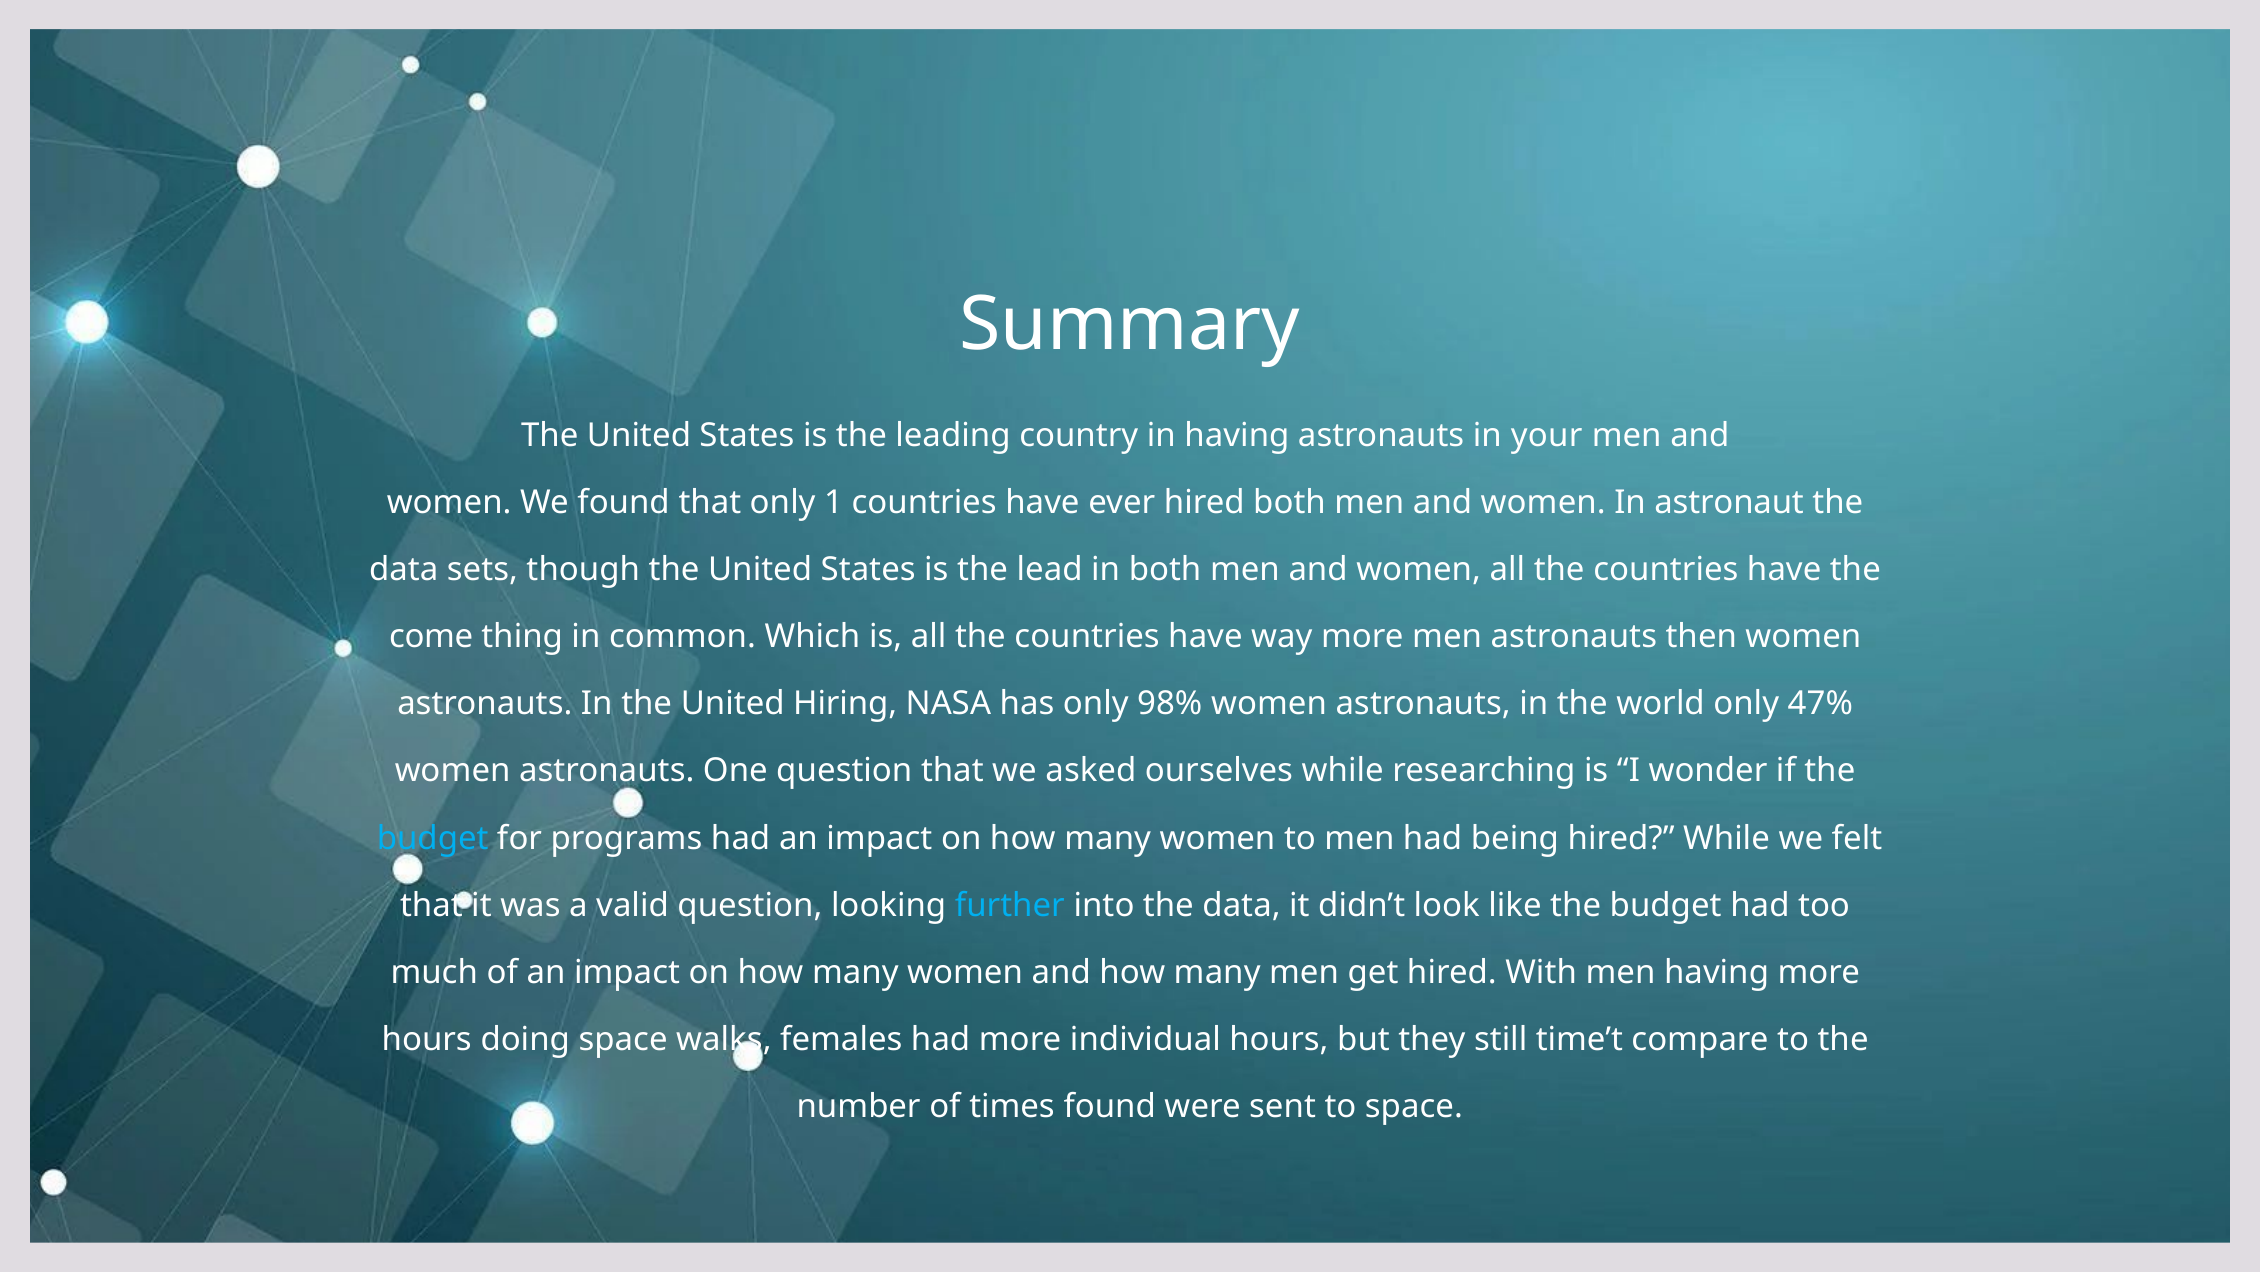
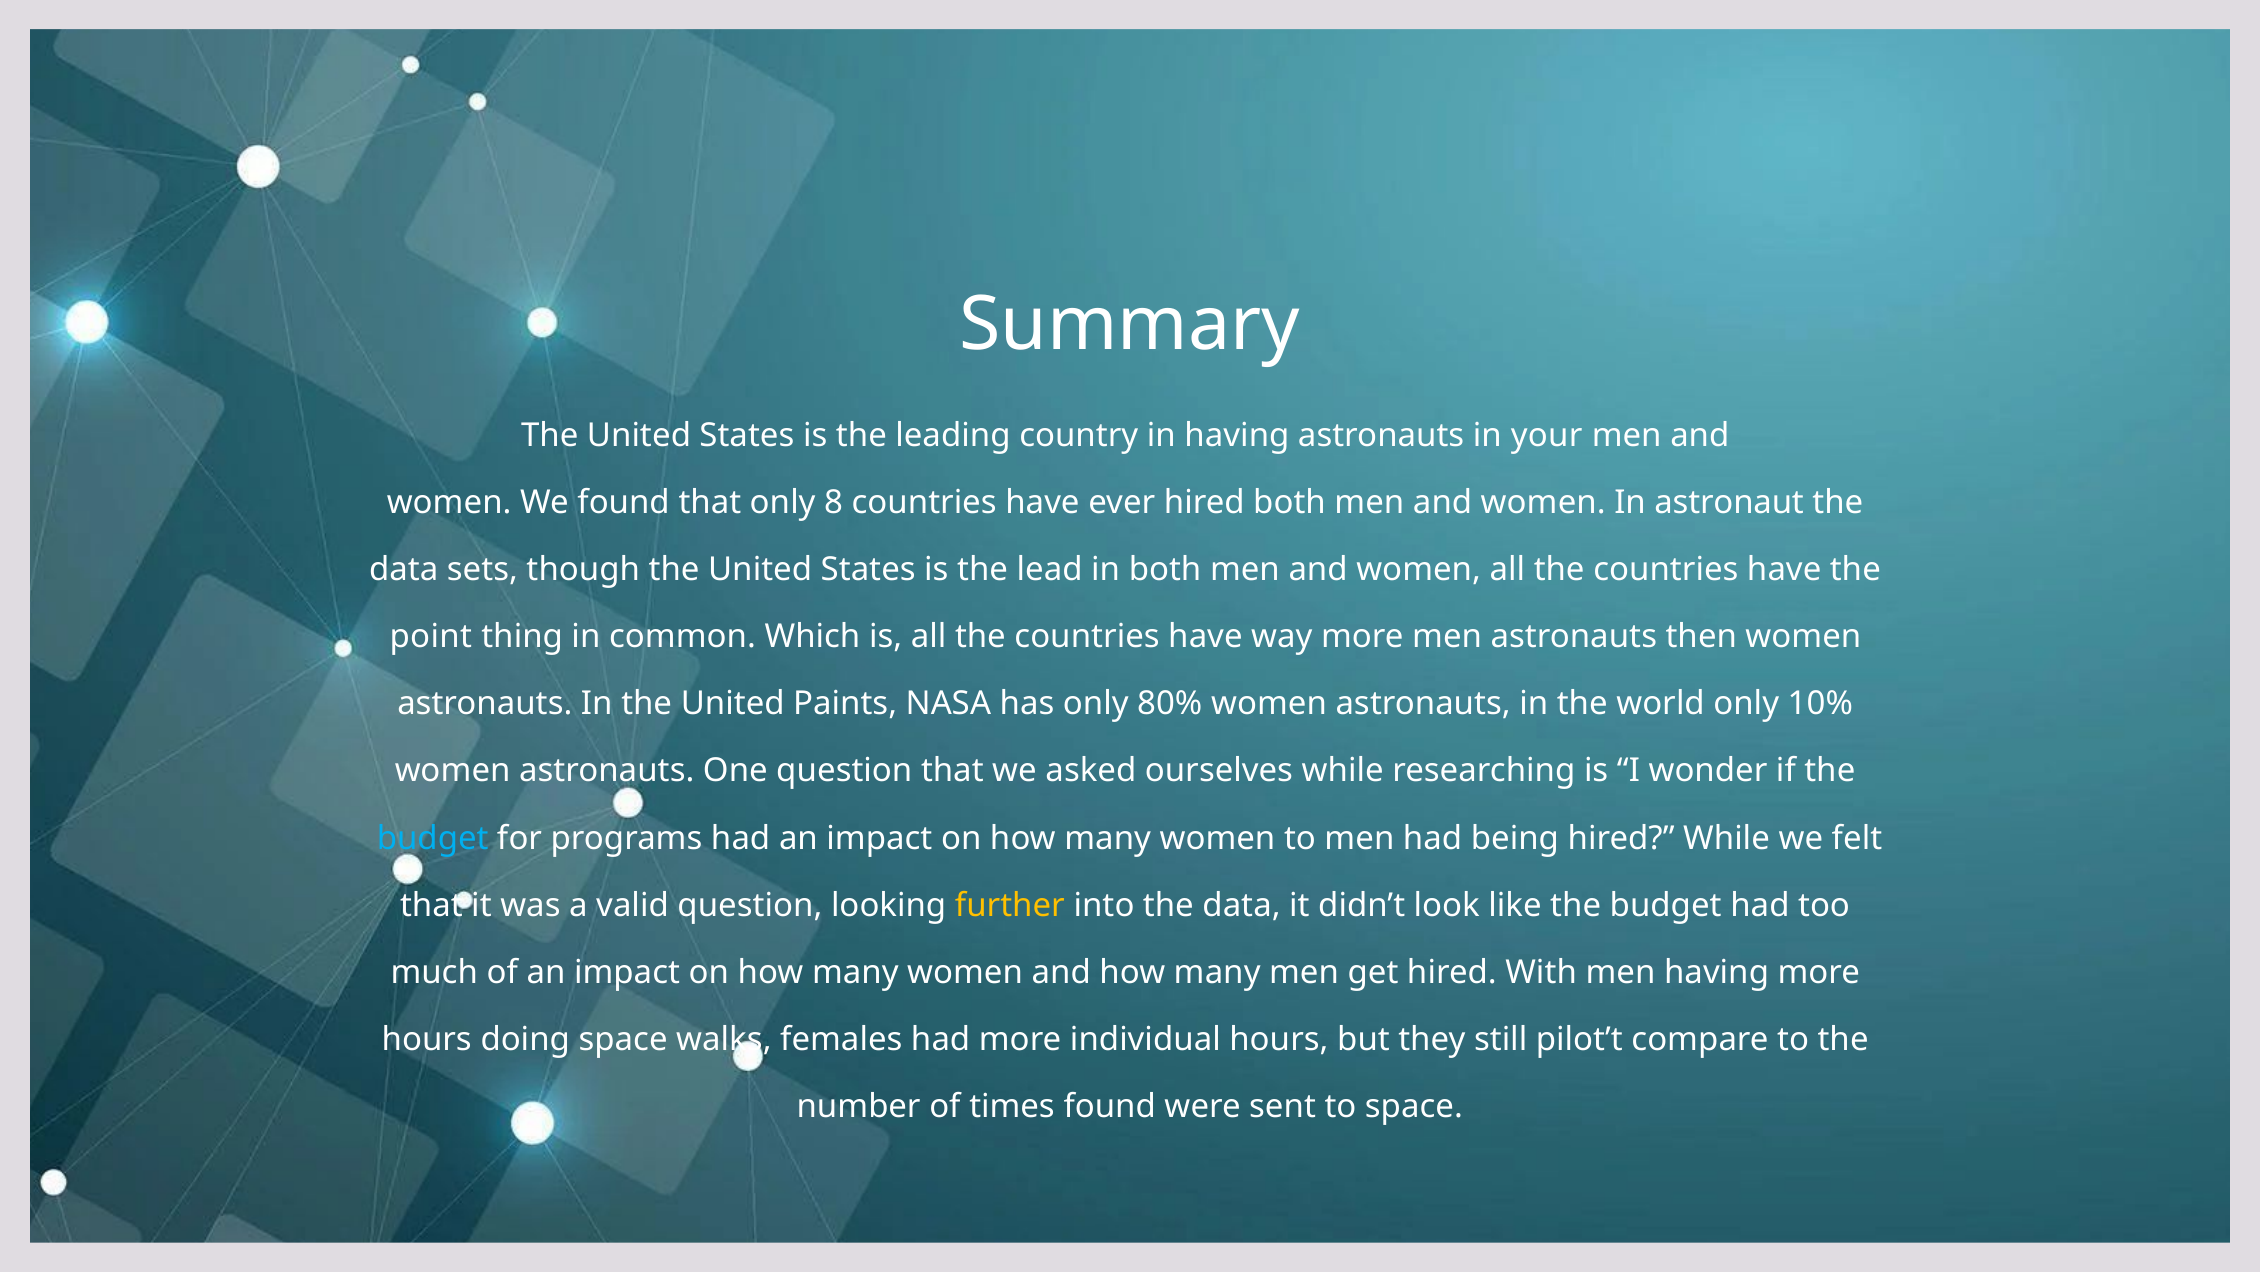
1: 1 -> 8
come: come -> point
Hiring: Hiring -> Paints
98%: 98% -> 80%
47%: 47% -> 10%
further colour: light blue -> yellow
time’t: time’t -> pilot’t
